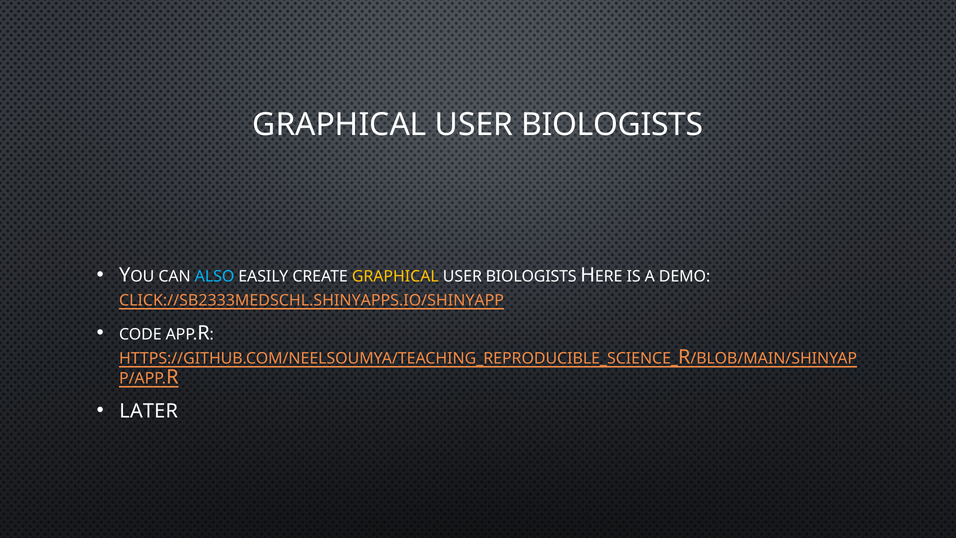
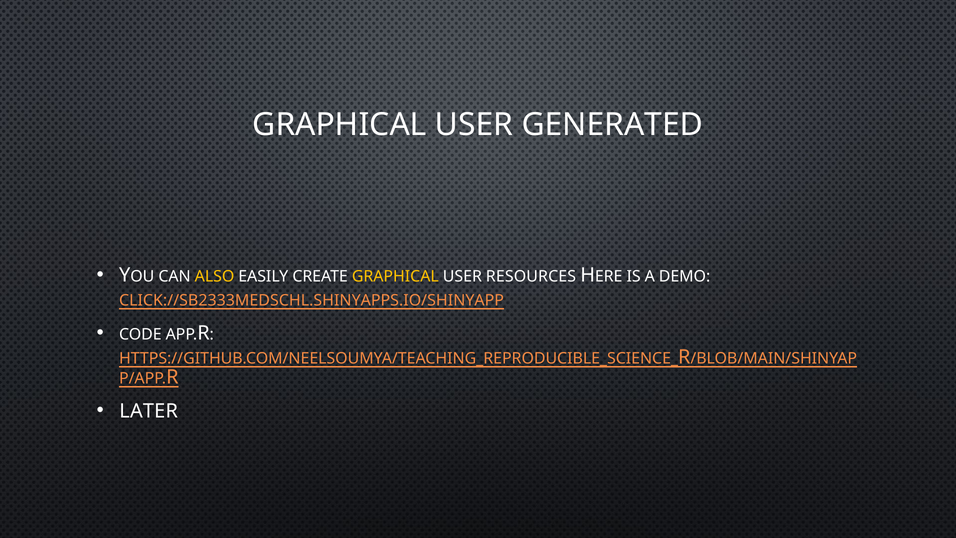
BIOLOGISTS at (612, 125): BIOLOGISTS -> GENERATED
ALSO colour: light blue -> yellow
BIOLOGISTS at (531, 276): BIOLOGISTS -> RESOURCES
